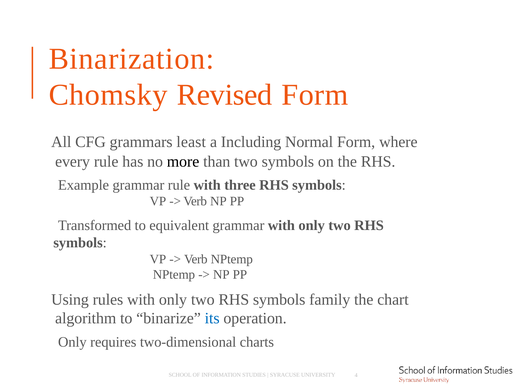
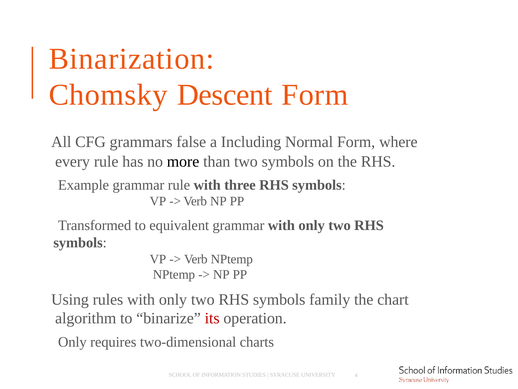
Revised: Revised -> Descent
least: least -> false
its colour: blue -> red
